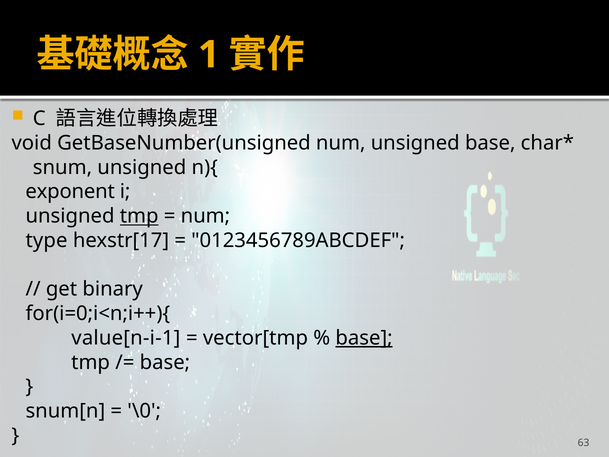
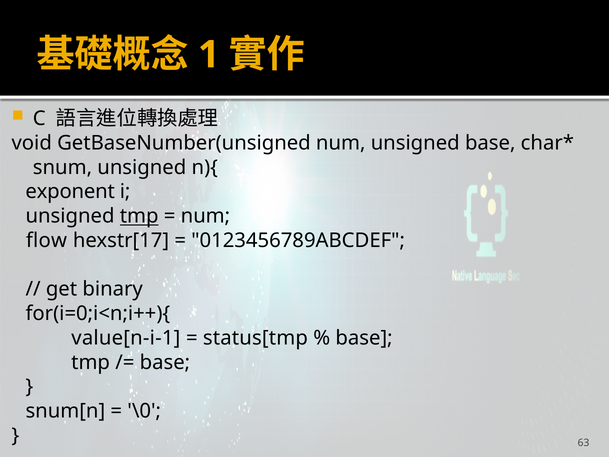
type: type -> flow
vector[tmp: vector[tmp -> status[tmp
base at (364, 338) underline: present -> none
